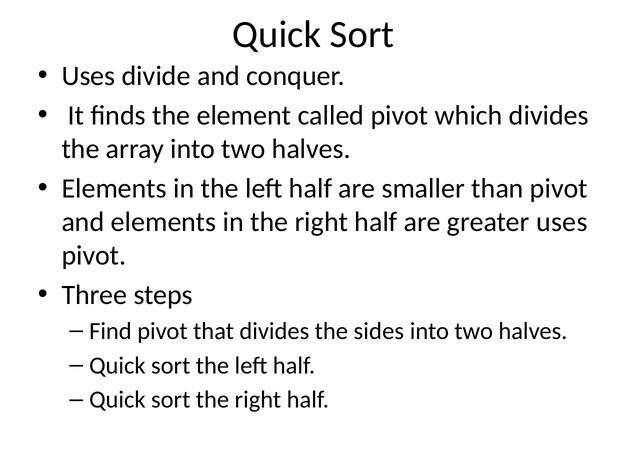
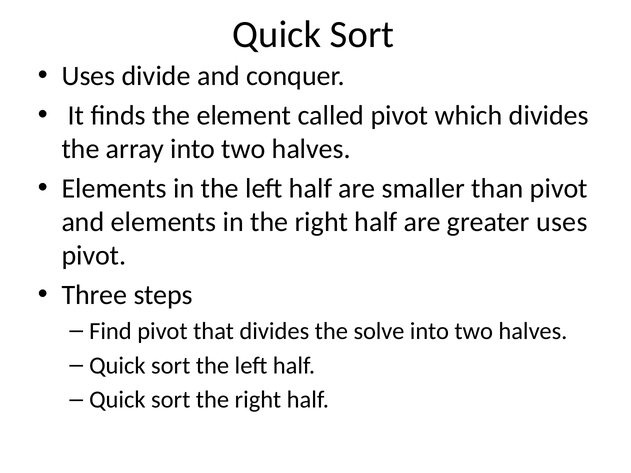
sides: sides -> solve
